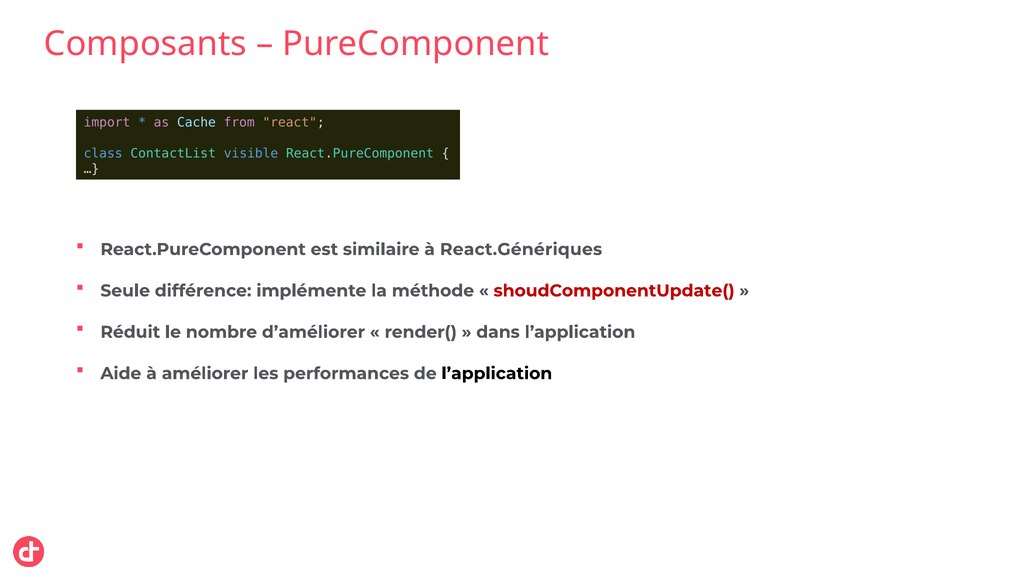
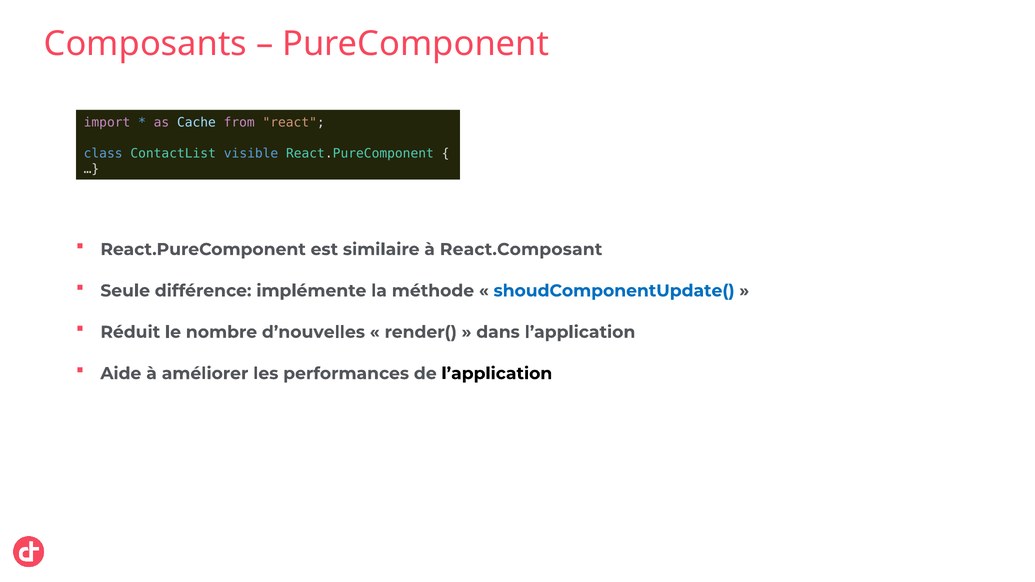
React.Génériques: React.Génériques -> React.Composant
shoudComponentUpdate( colour: red -> blue
d’améliorer: d’améliorer -> d’nouvelles
